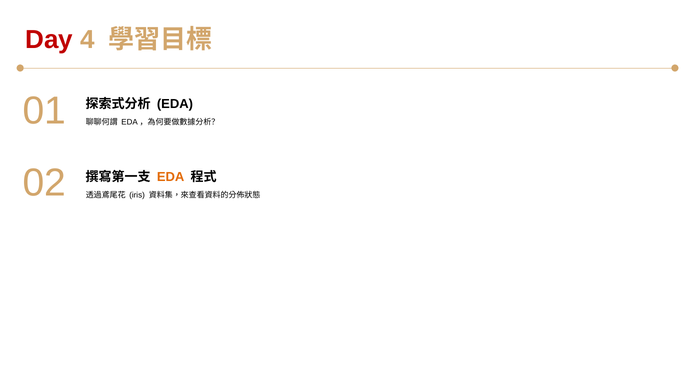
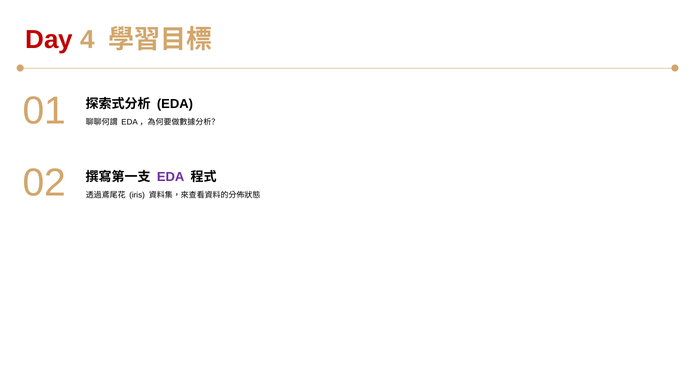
EDA at (171, 177) colour: orange -> purple
